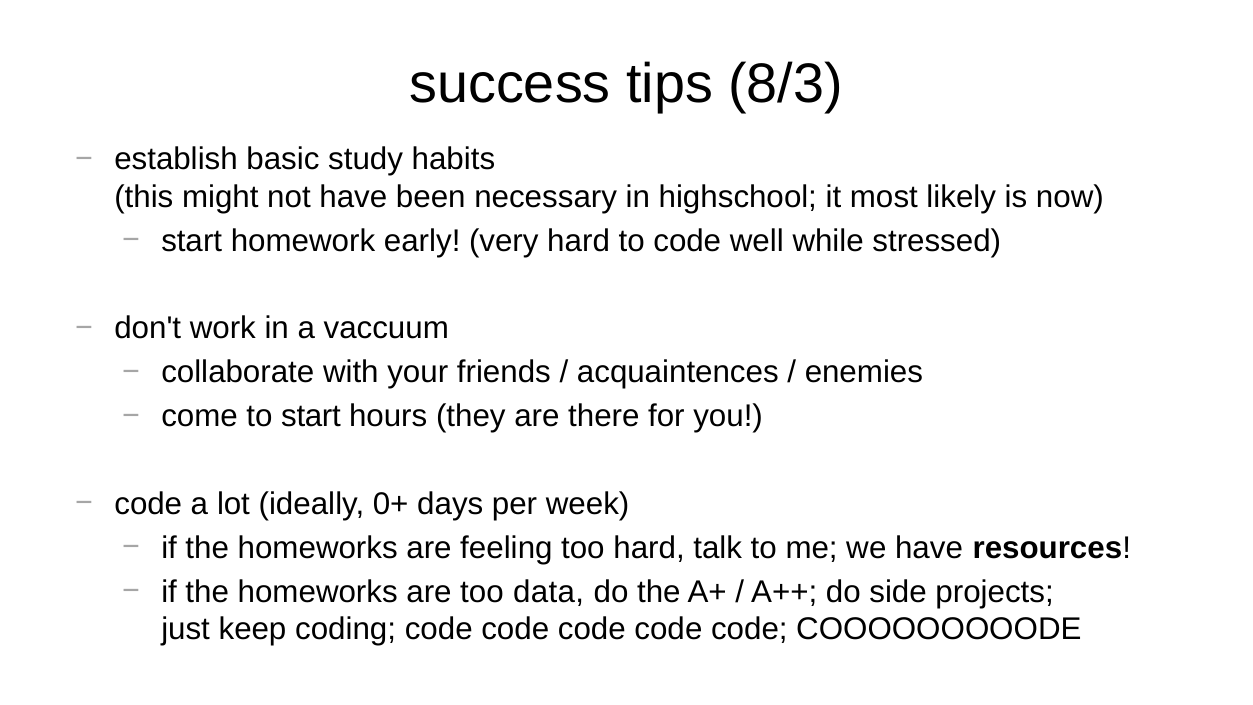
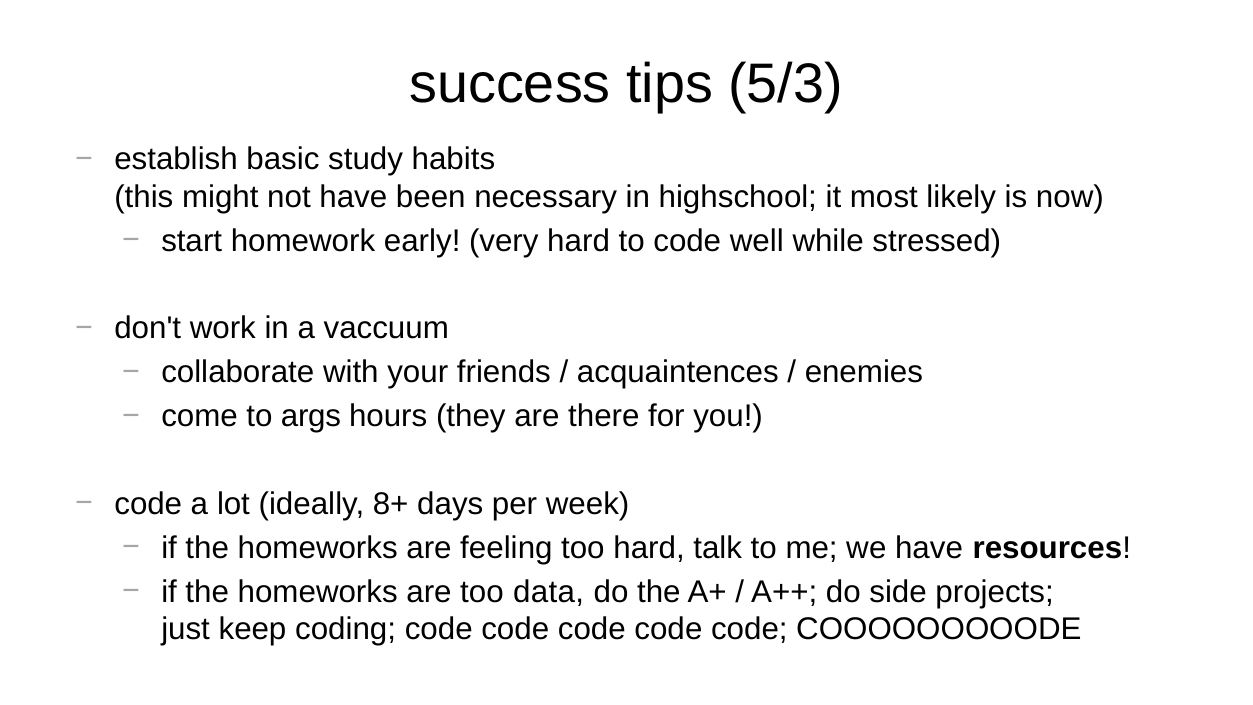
8/3: 8/3 -> 5/3
to start: start -> args
0+: 0+ -> 8+
